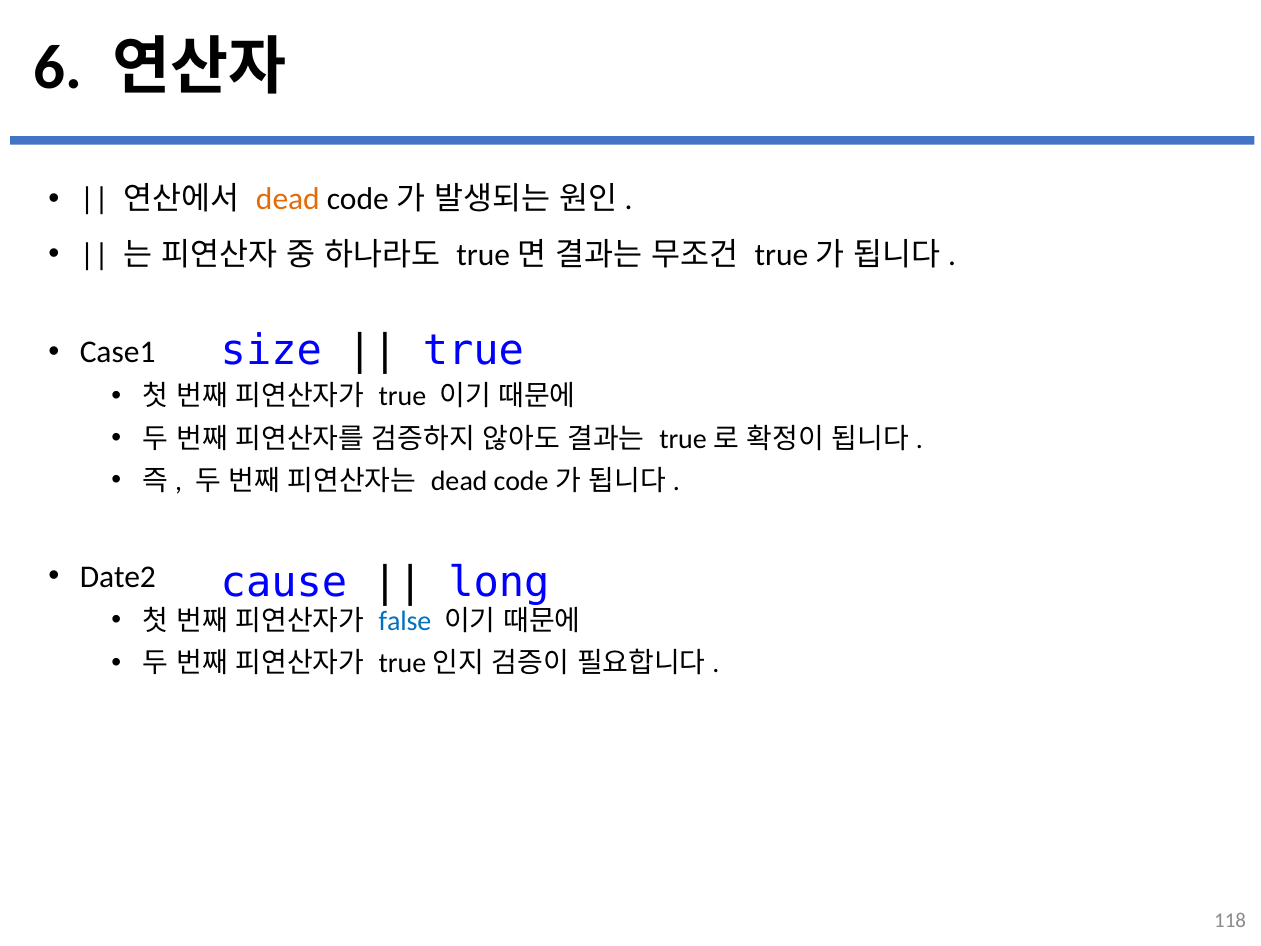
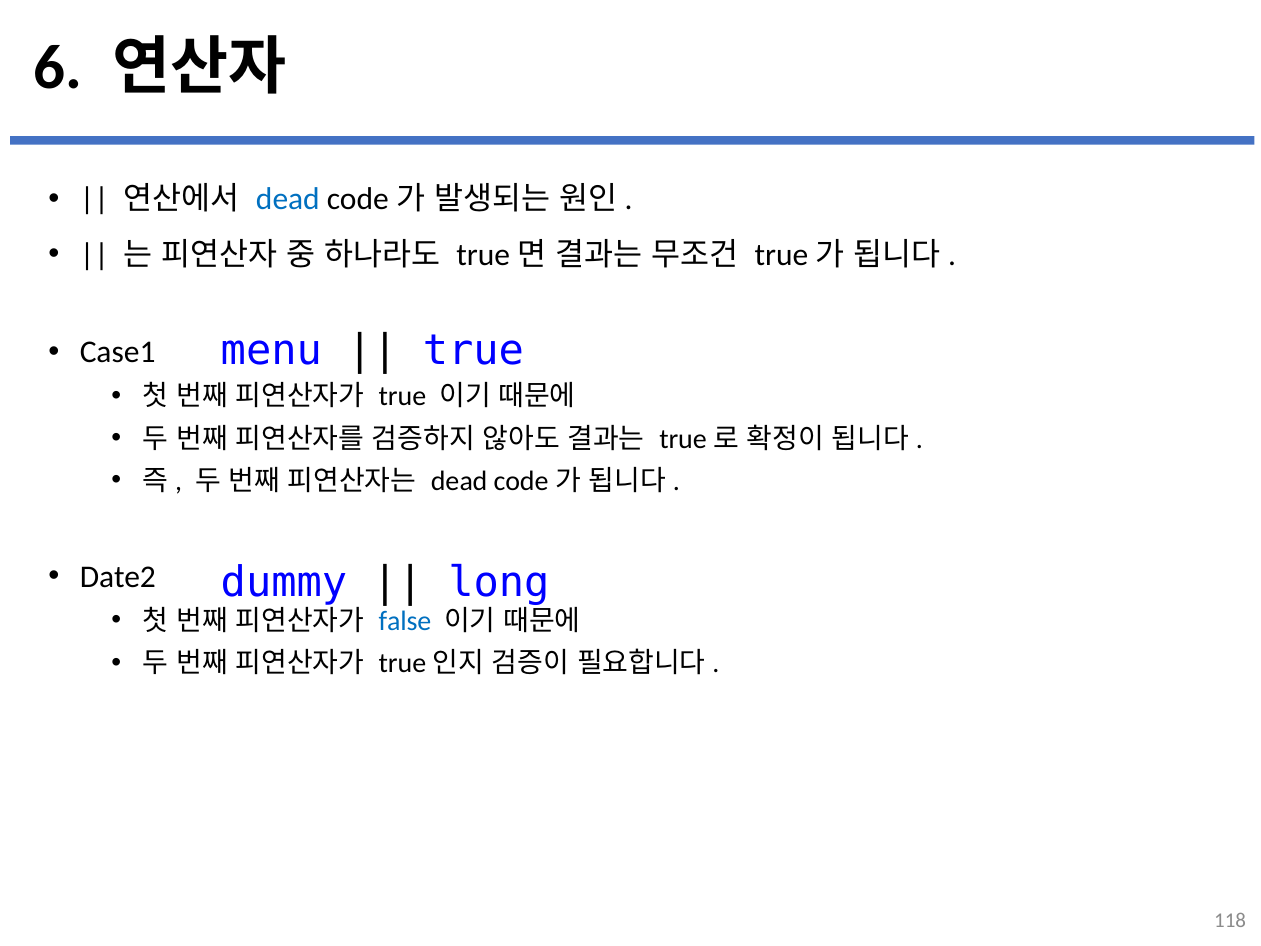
dead at (288, 199) colour: orange -> blue
size: size -> menu
cause: cause -> dummy
